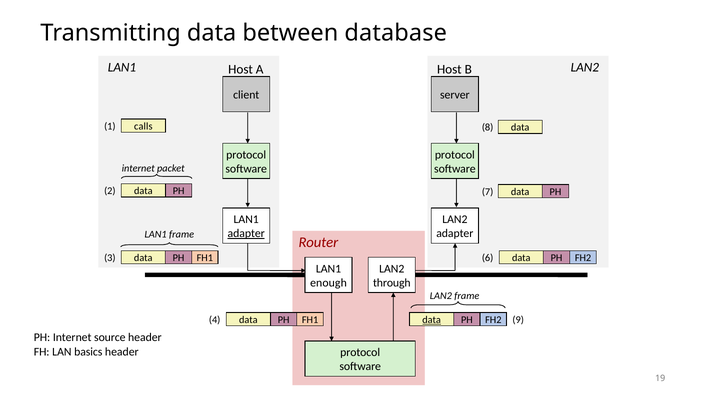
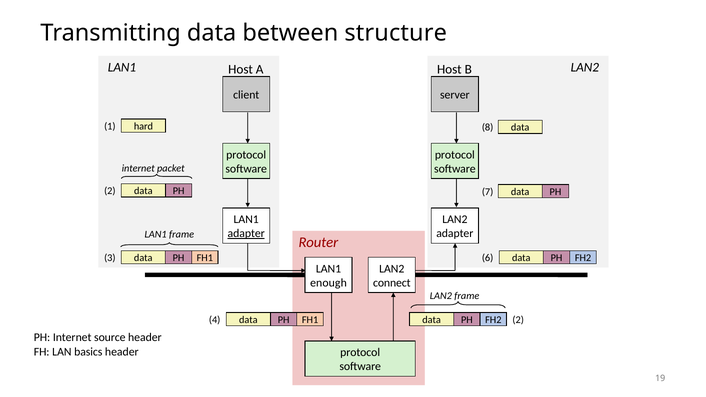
database: database -> structure
calls: calls -> hard
through: through -> connect
data at (432, 320) underline: present -> none
FH2 9: 9 -> 2
